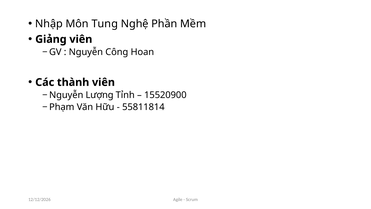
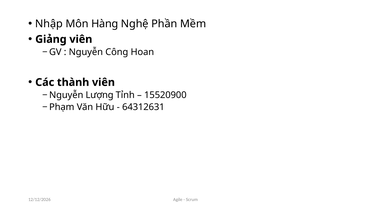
Tung: Tung -> Hàng
55811814: 55811814 -> 64312631
